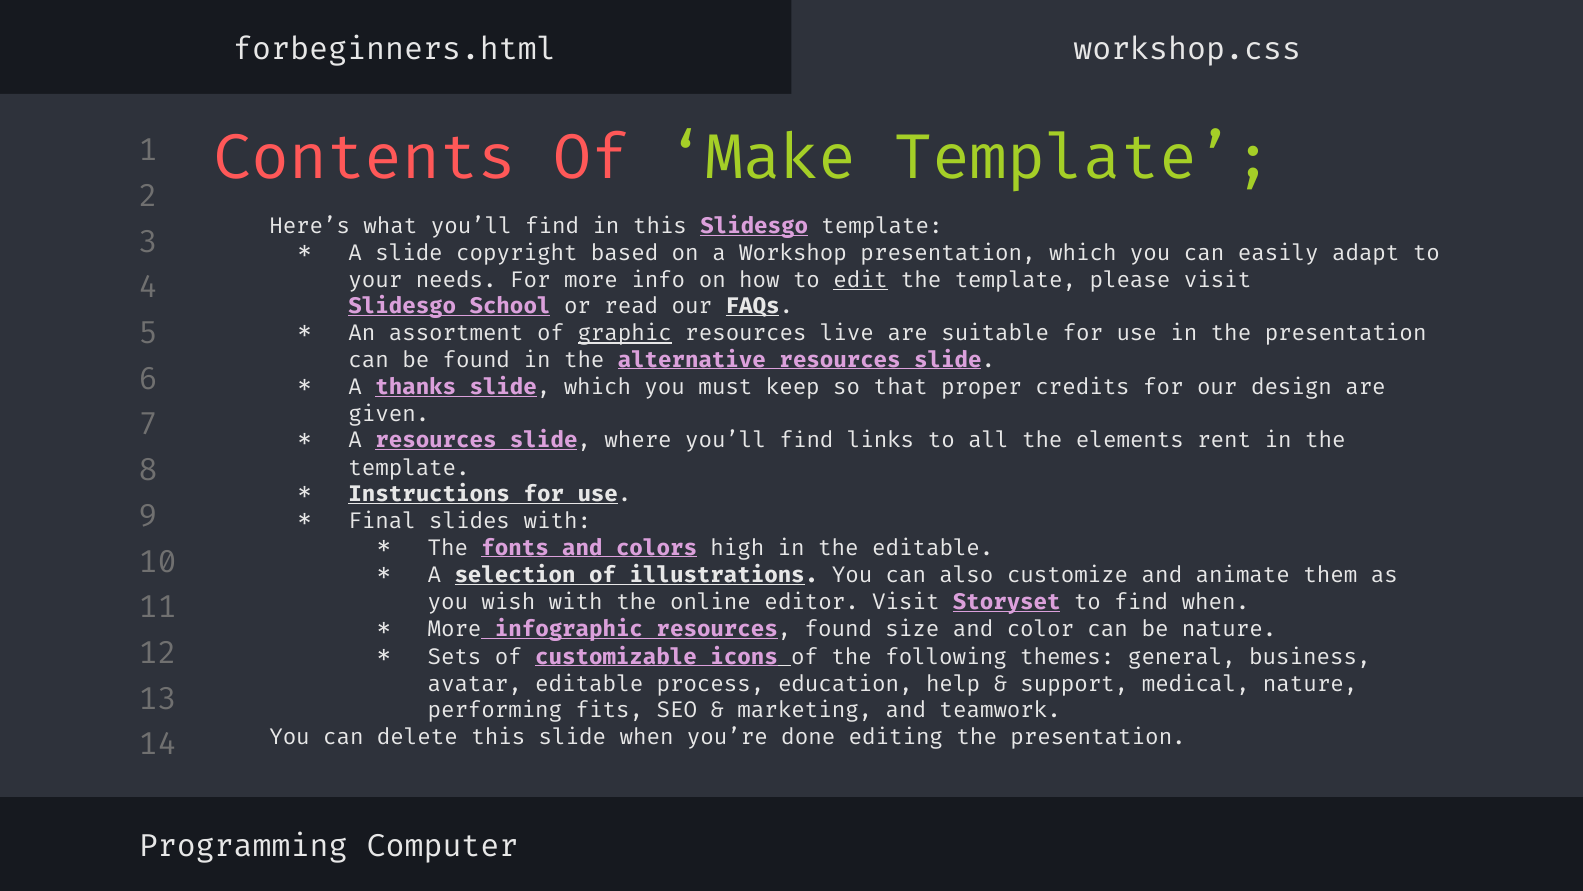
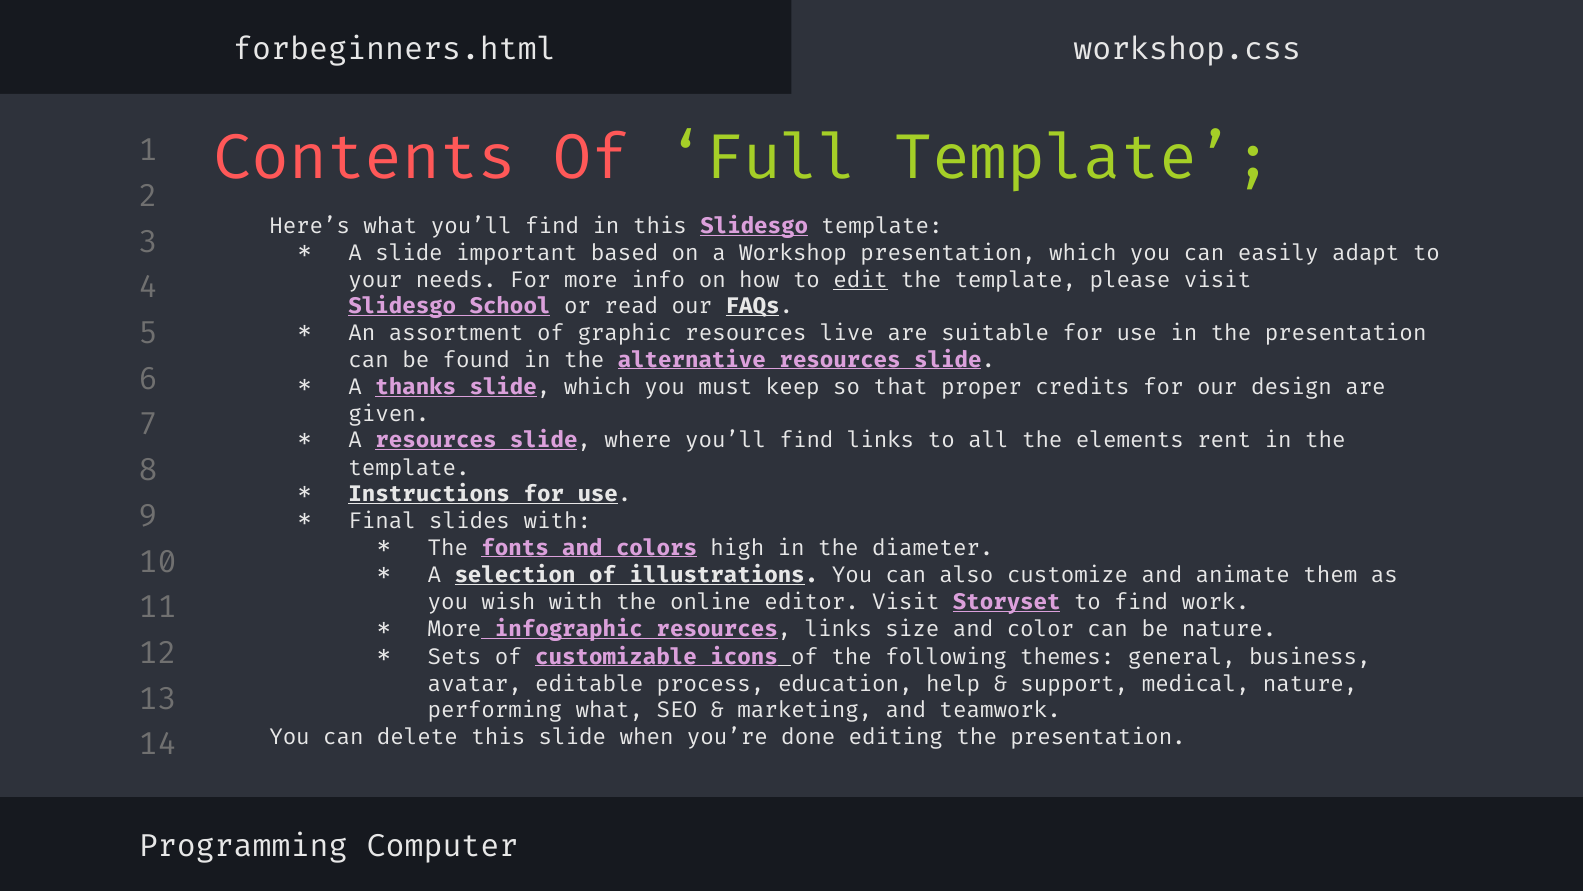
Make: Make -> Full
copyright: copyright -> important
graphic underline: present -> none
the editable: editable -> diameter
find when: when -> work
resources found: found -> links
performing fits: fits -> what
